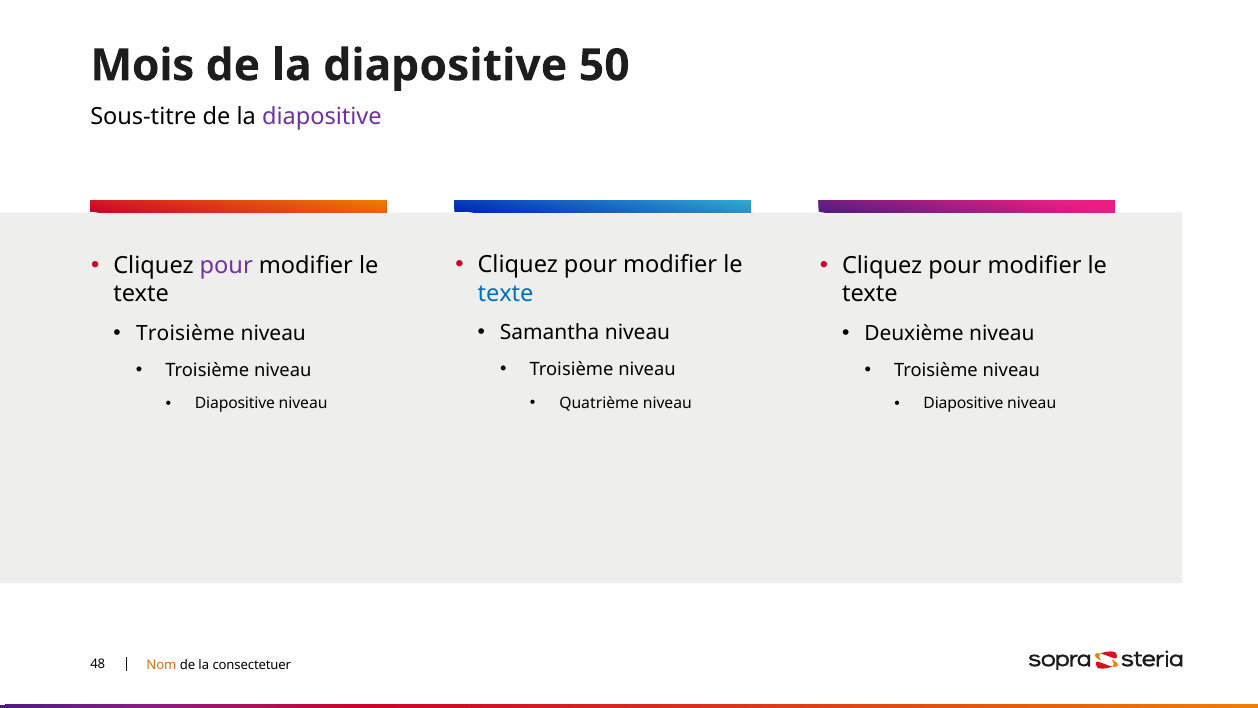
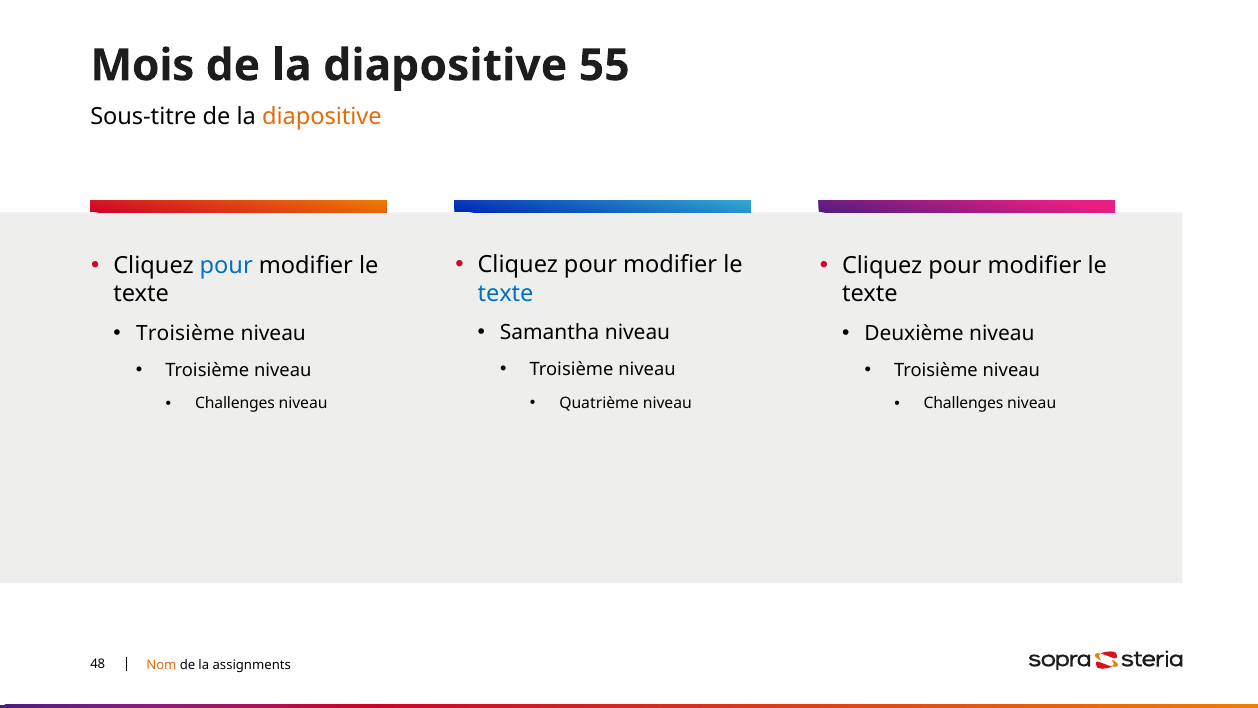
50: 50 -> 55
diapositive at (322, 117) colour: purple -> orange
pour at (226, 266) colour: purple -> blue
Diapositive at (235, 403): Diapositive -> Challenges
Diapositive at (964, 403): Diapositive -> Challenges
consectetuer: consectetuer -> assignments
